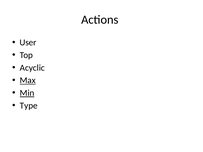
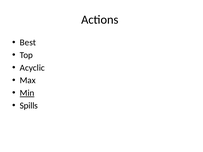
User: User -> Best
Max underline: present -> none
Type: Type -> Spills
